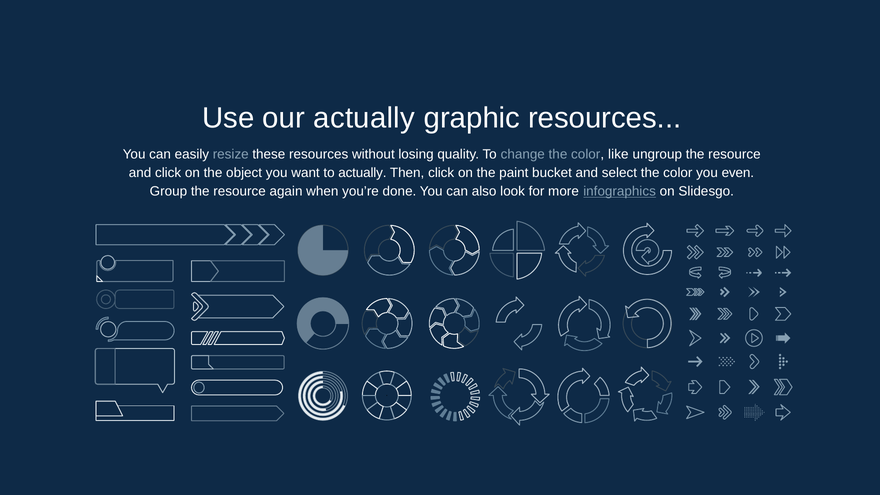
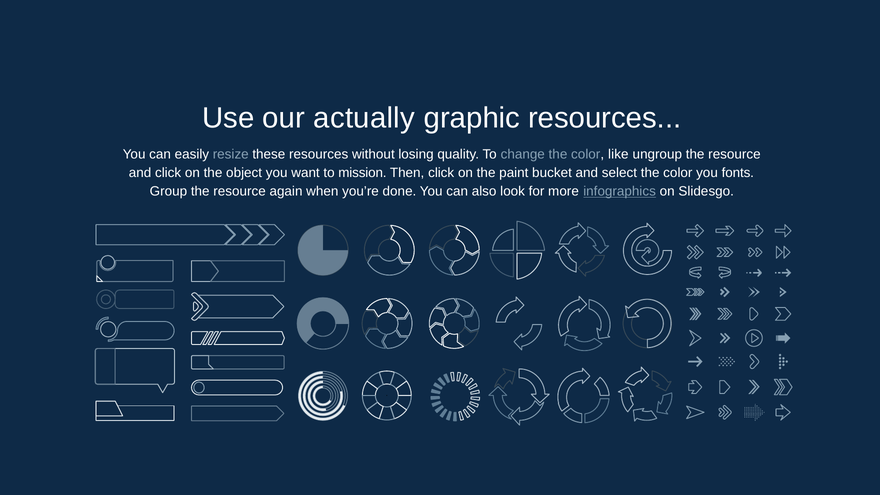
to actually: actually -> mission
even: even -> fonts
